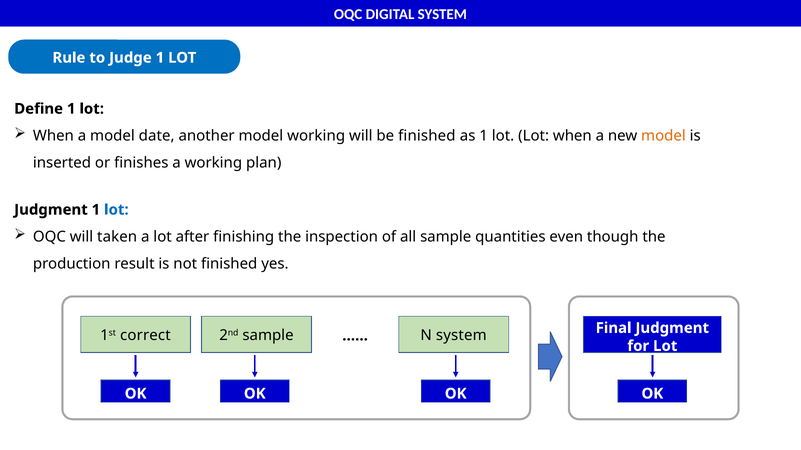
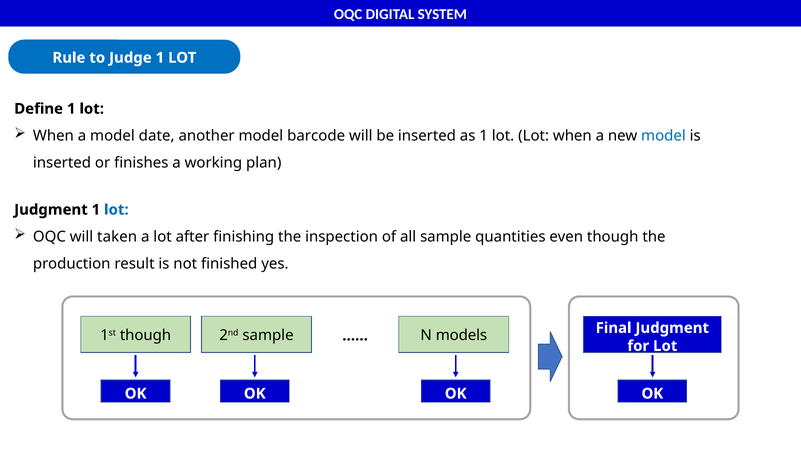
model working: working -> barcode
be finished: finished -> inserted
model at (663, 136) colour: orange -> blue
1st correct: correct -> though
N system: system -> models
